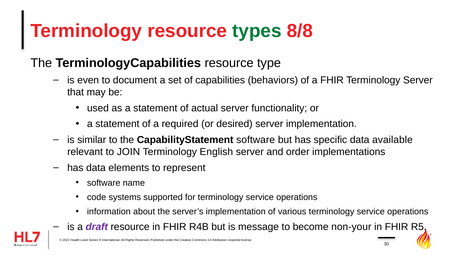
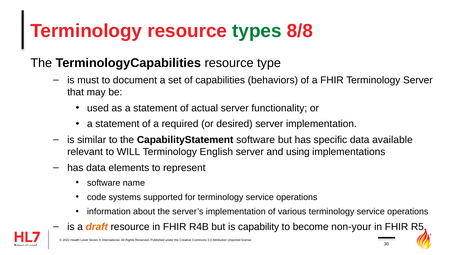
even: even -> must
JOIN: JOIN -> WILL
order: order -> using
draft colour: purple -> orange
message: message -> capability
